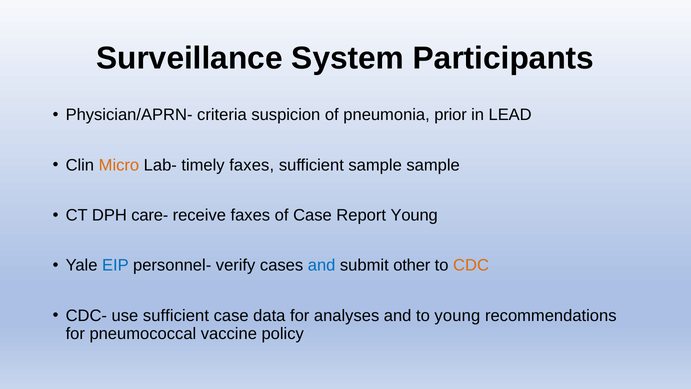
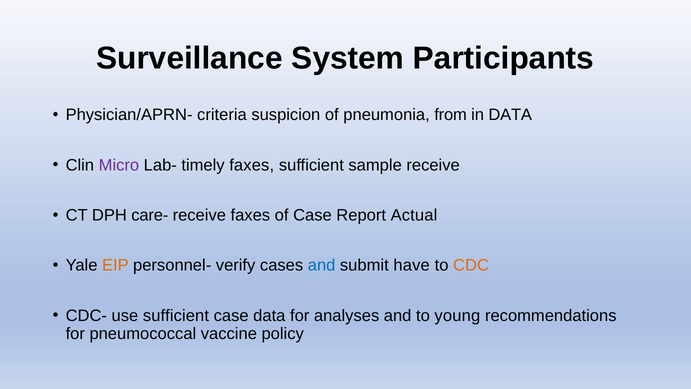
prior: prior -> from
in LEAD: LEAD -> DATA
Micro colour: orange -> purple
sample sample: sample -> receive
Report Young: Young -> Actual
EIP colour: blue -> orange
other: other -> have
